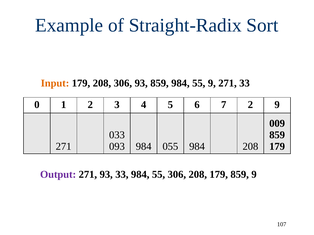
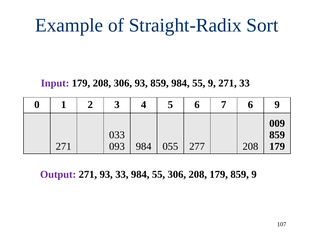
Input colour: orange -> purple
7 2: 2 -> 6
055 984: 984 -> 277
